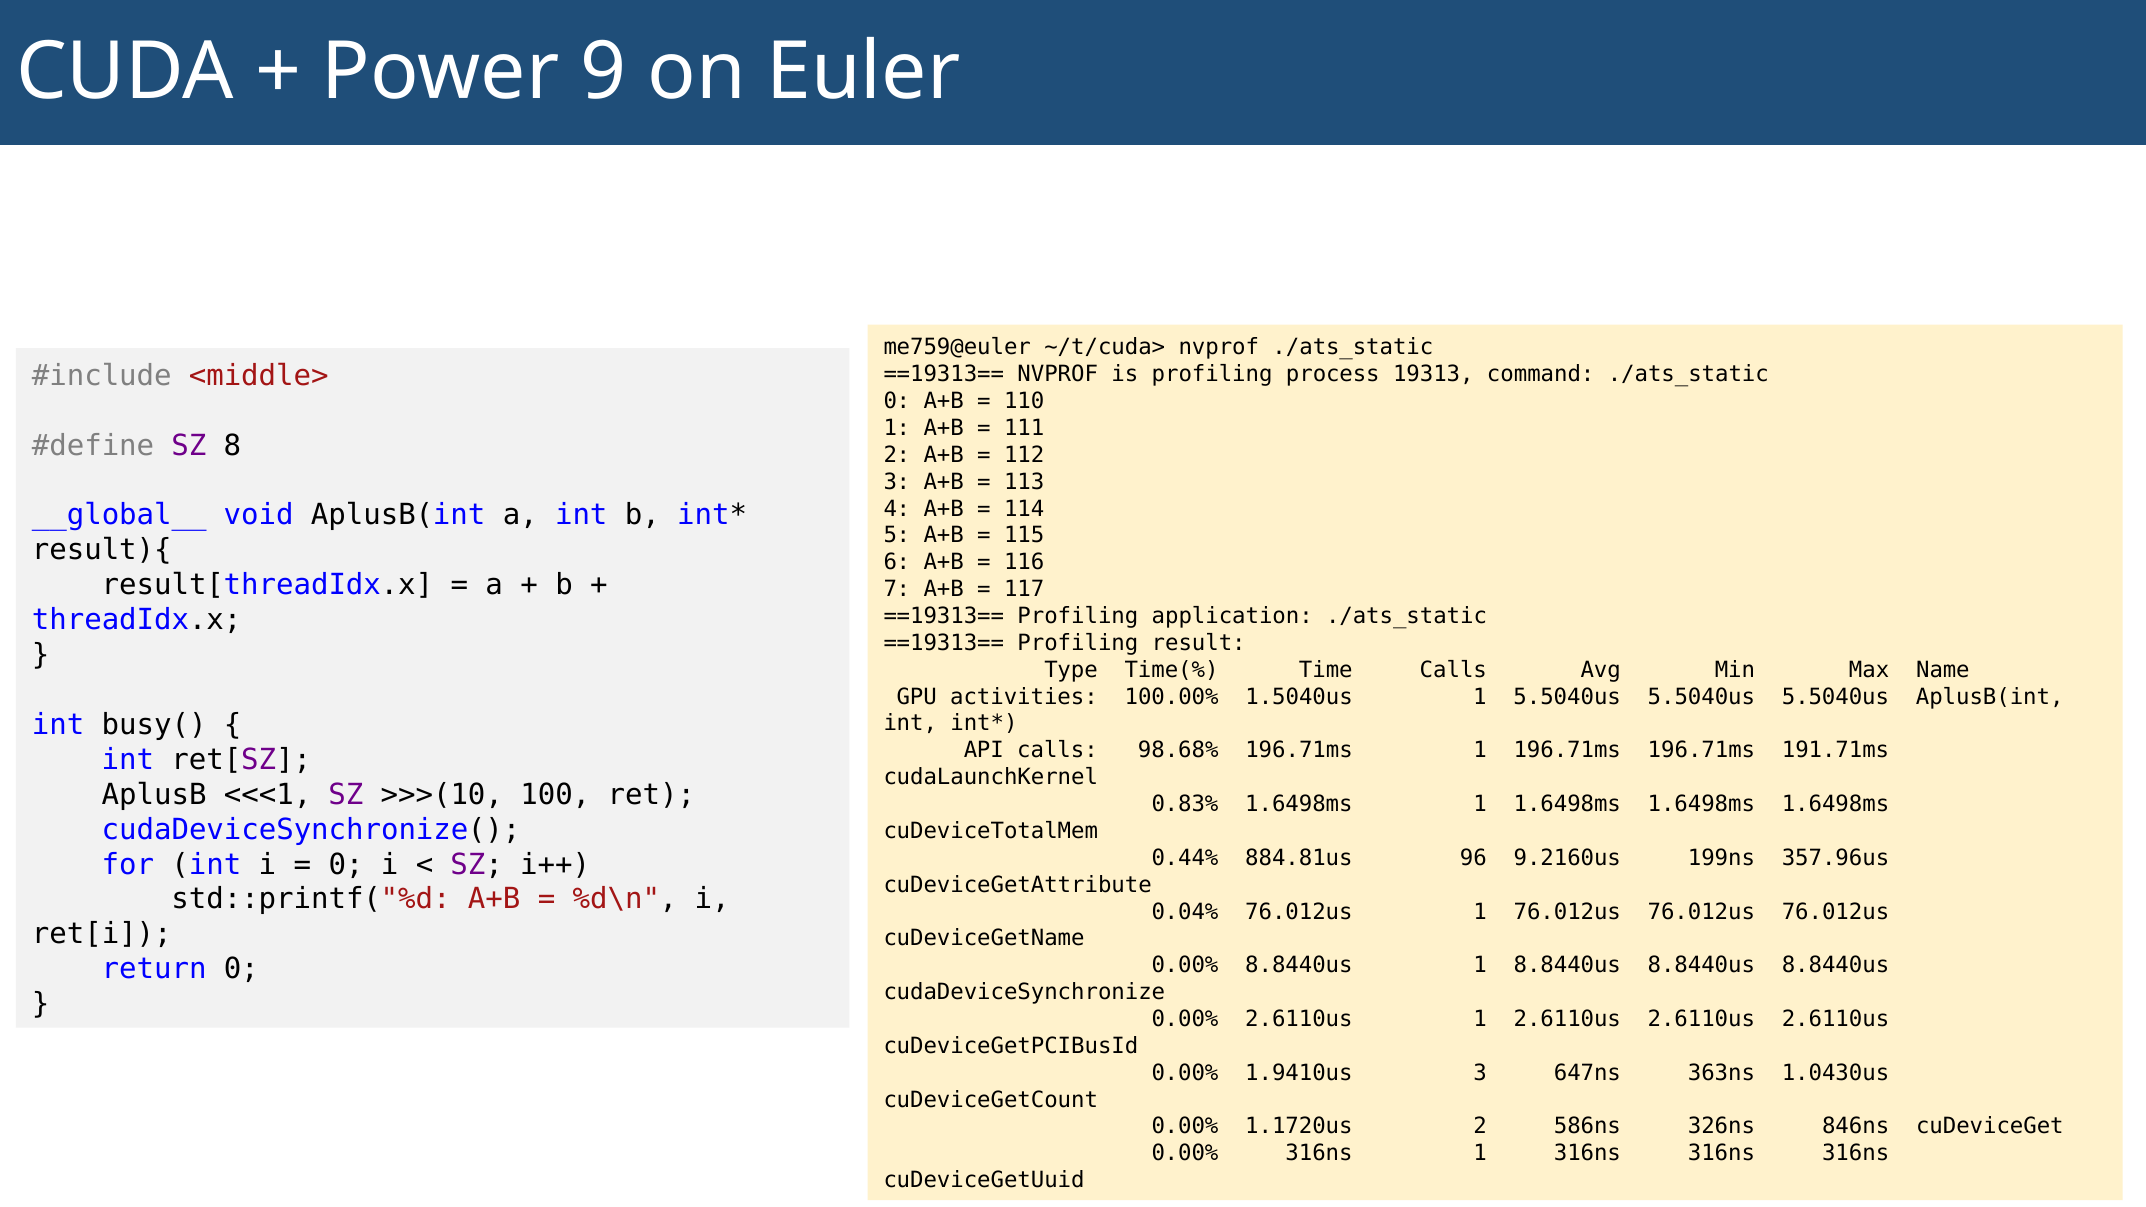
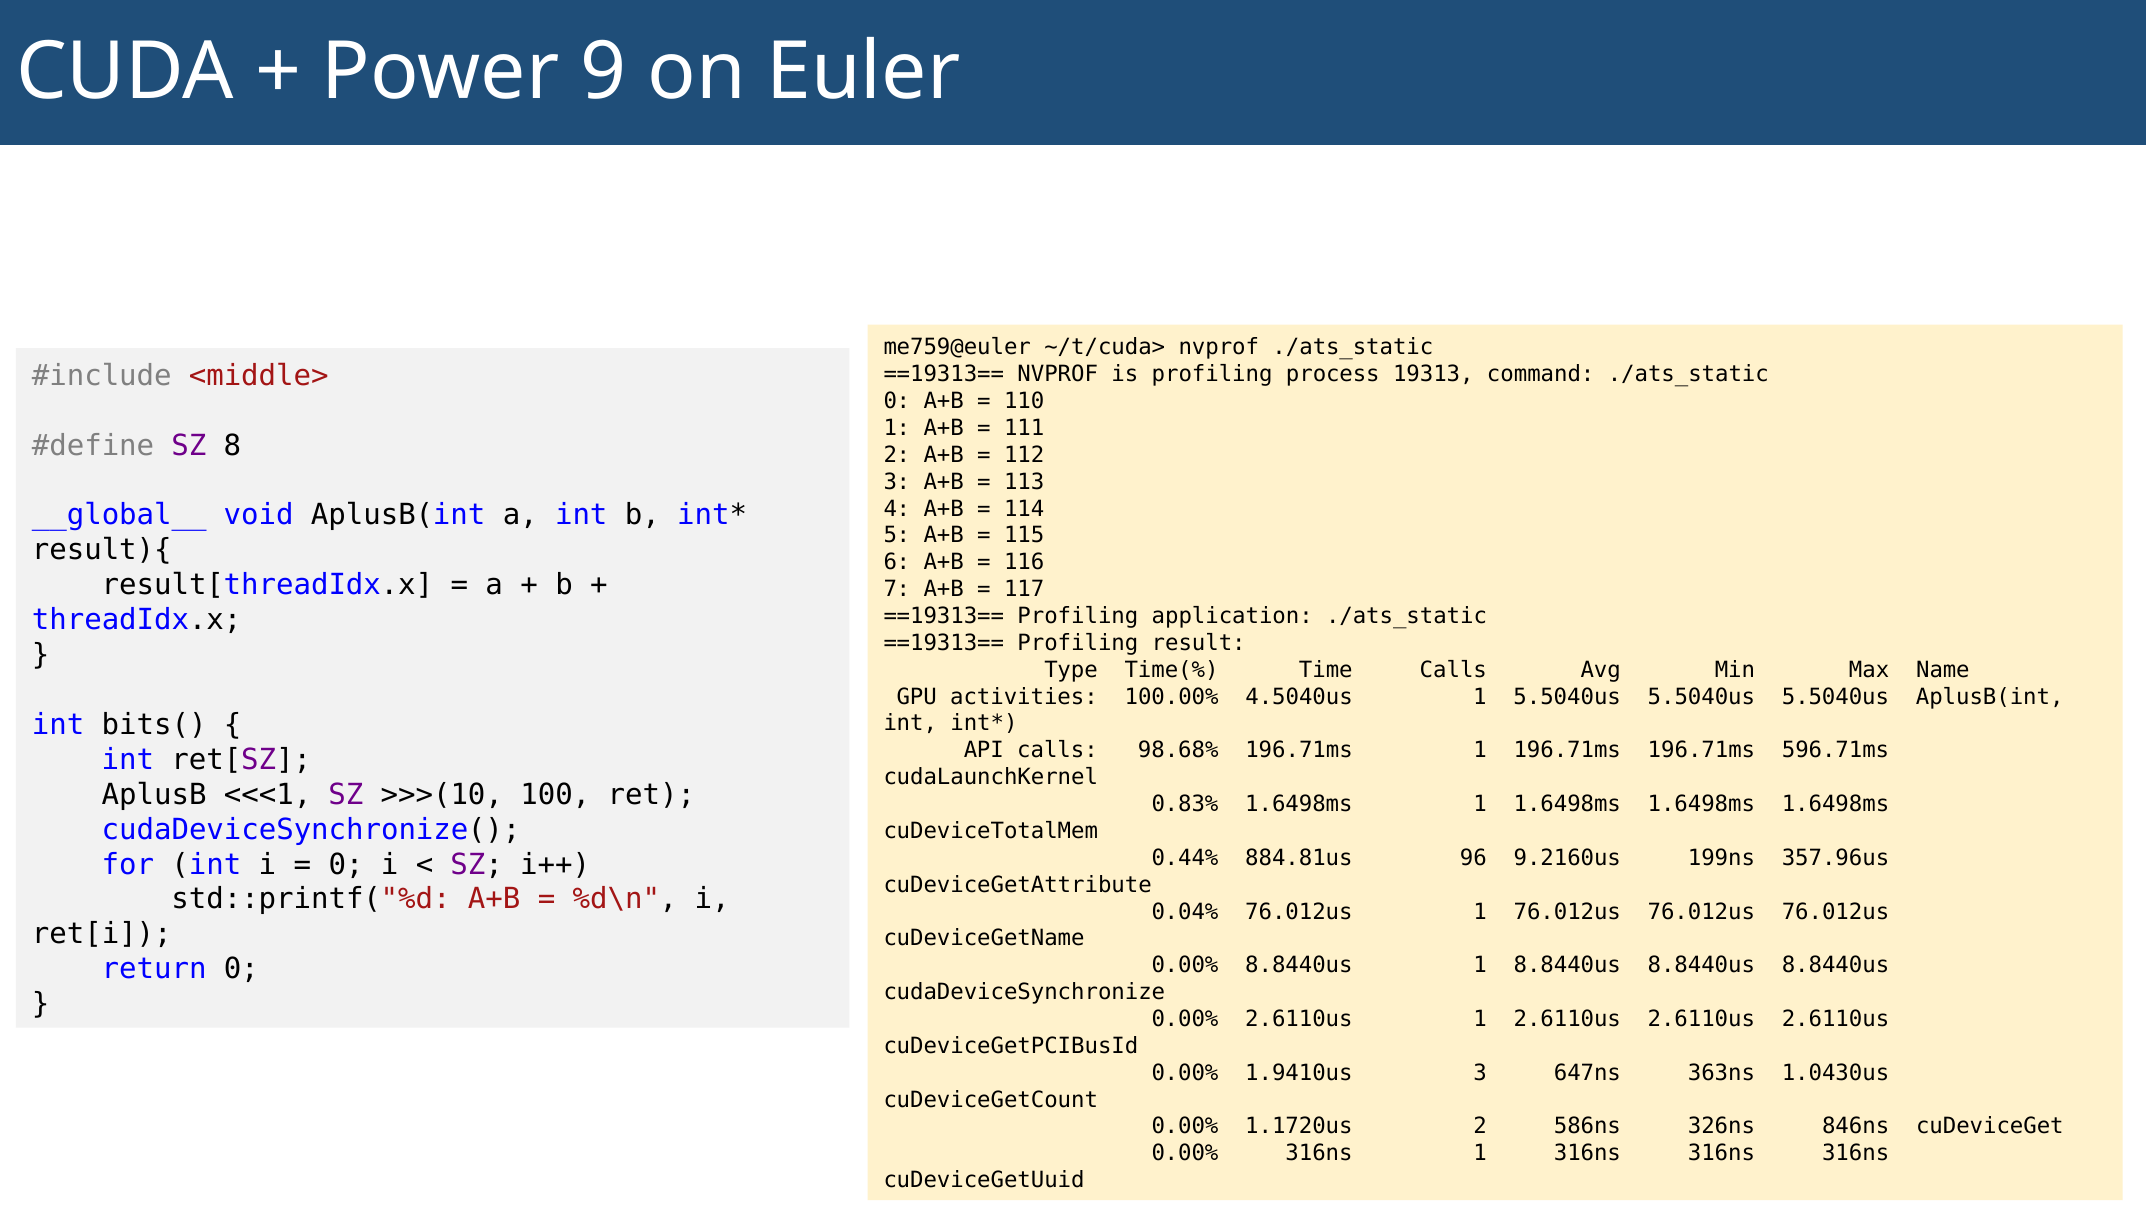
1.5040us: 1.5040us -> 4.5040us
busy(: busy( -> bits(
191.71ms: 191.71ms -> 596.71ms
